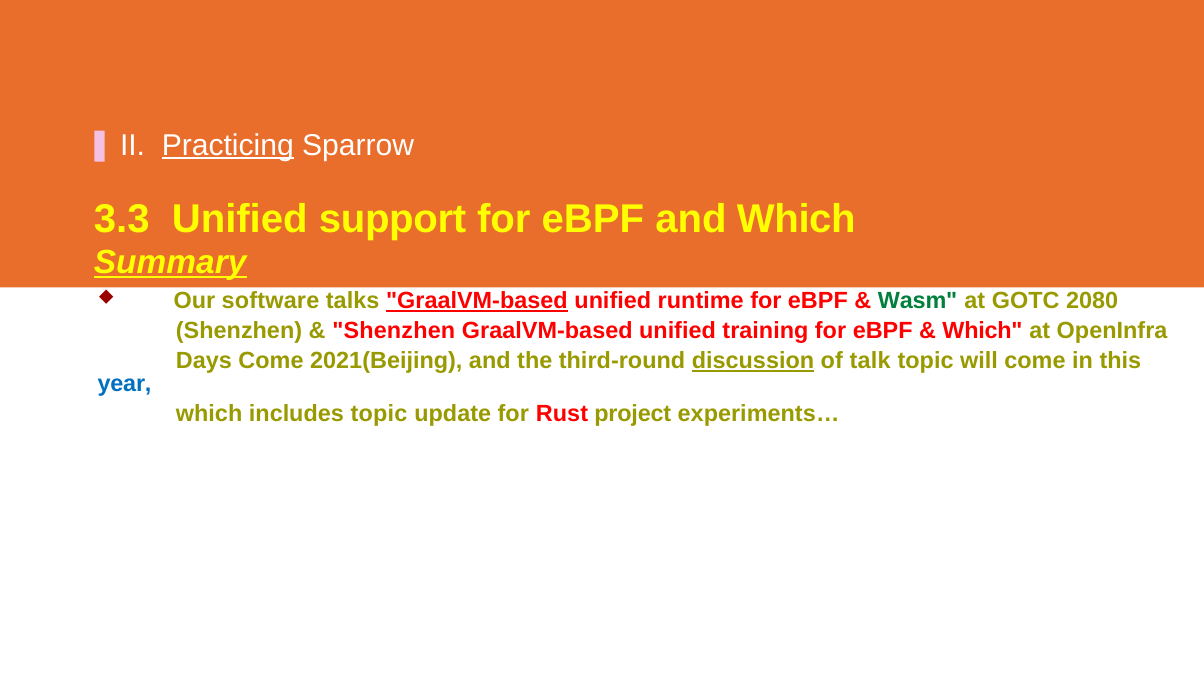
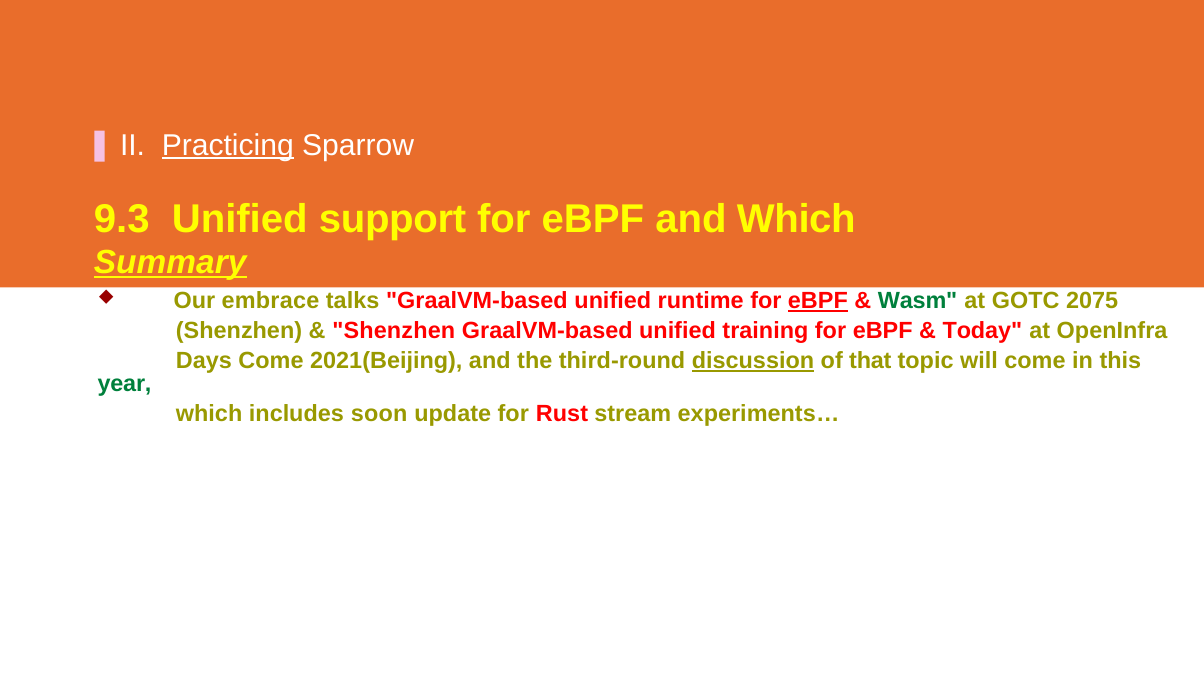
3.3: 3.3 -> 9.3
software: software -> embrace
GraalVM-based at (477, 301) underline: present -> none
eBPF at (818, 301) underline: none -> present
2080: 2080 -> 2075
Which at (982, 331): Which -> Today
talk: talk -> that
year colour: blue -> green
includes topic: topic -> soon
project: project -> stream
